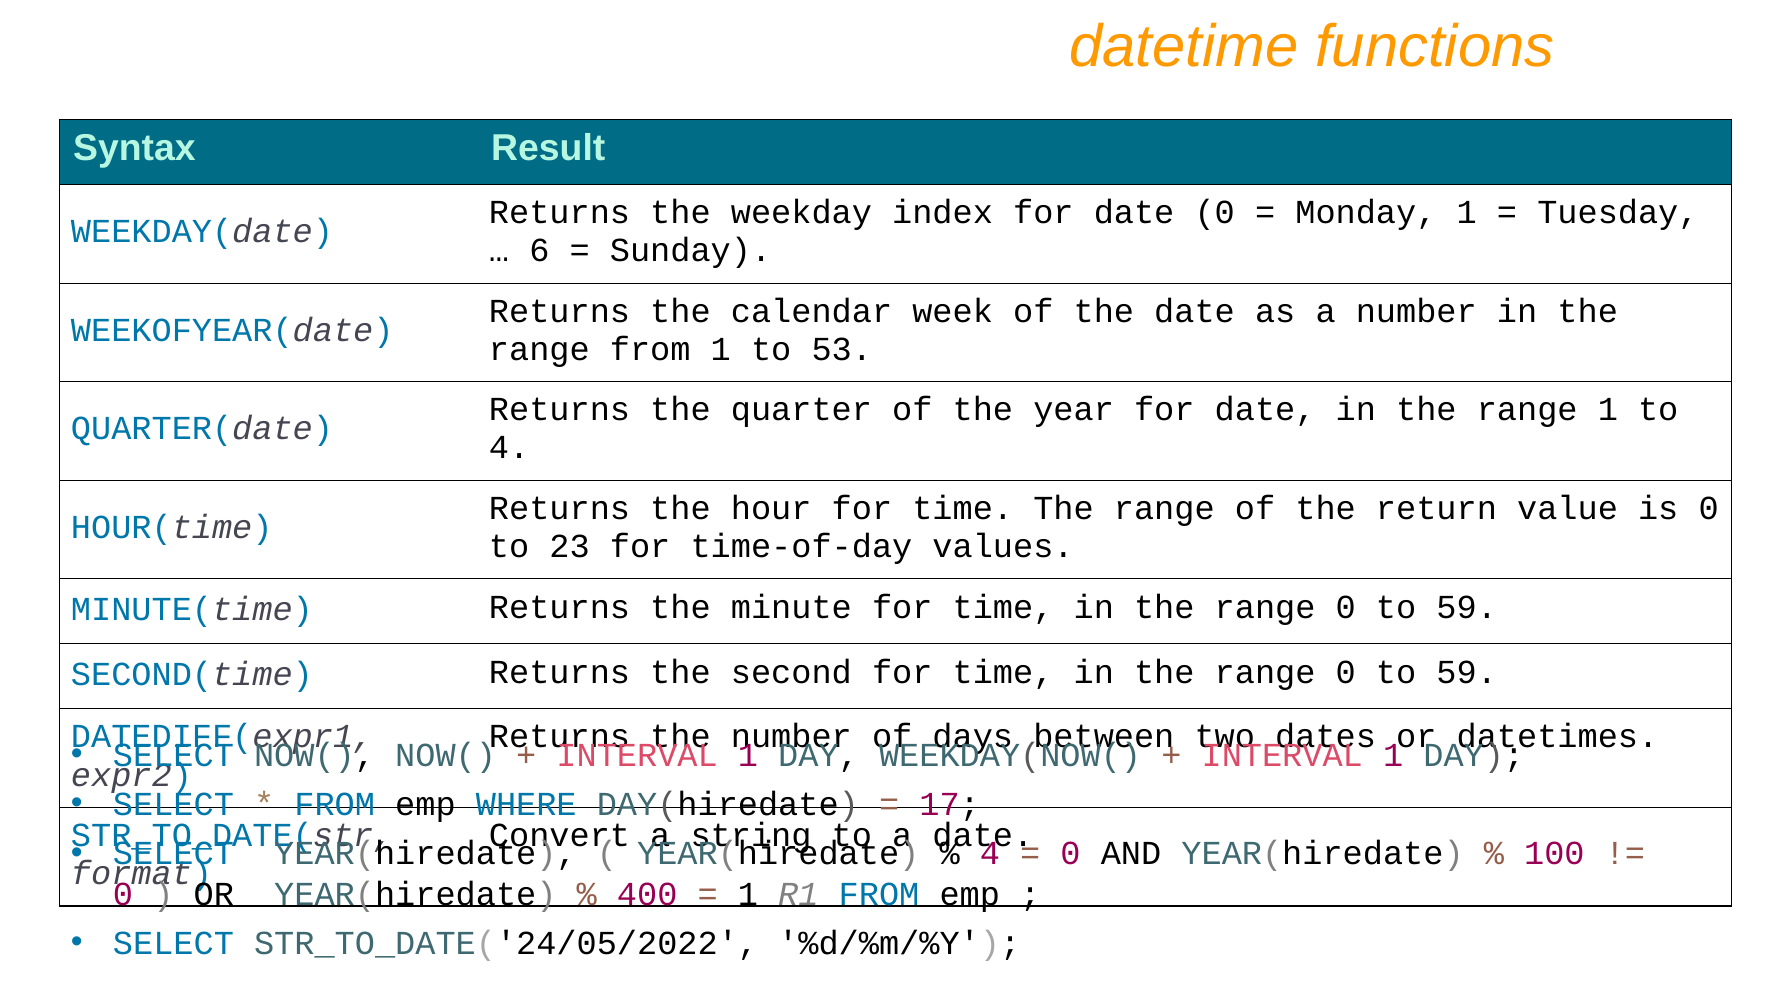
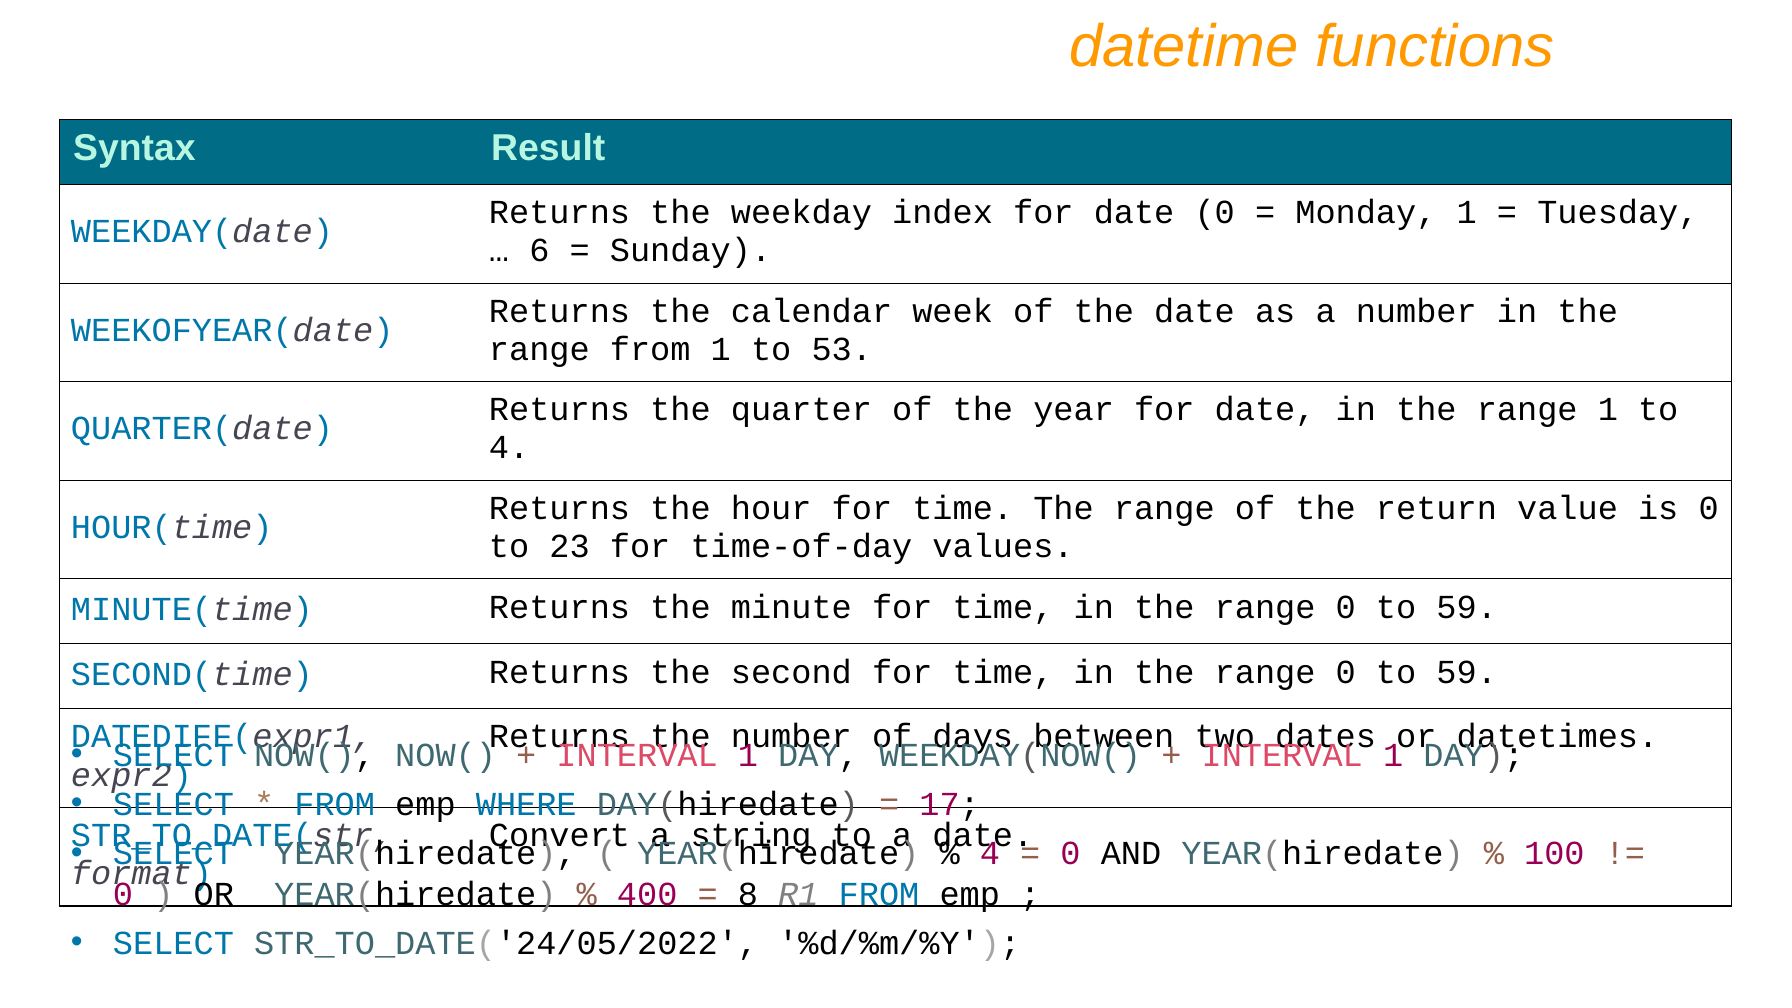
1 at (748, 894): 1 -> 8
